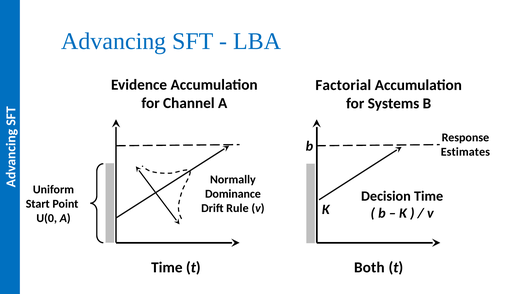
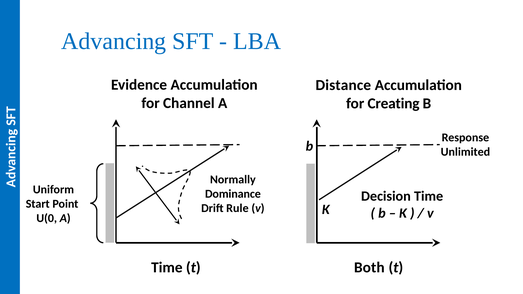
Factorial: Factorial -> Distance
Systems: Systems -> Creating
Estimates: Estimates -> Unlimited
